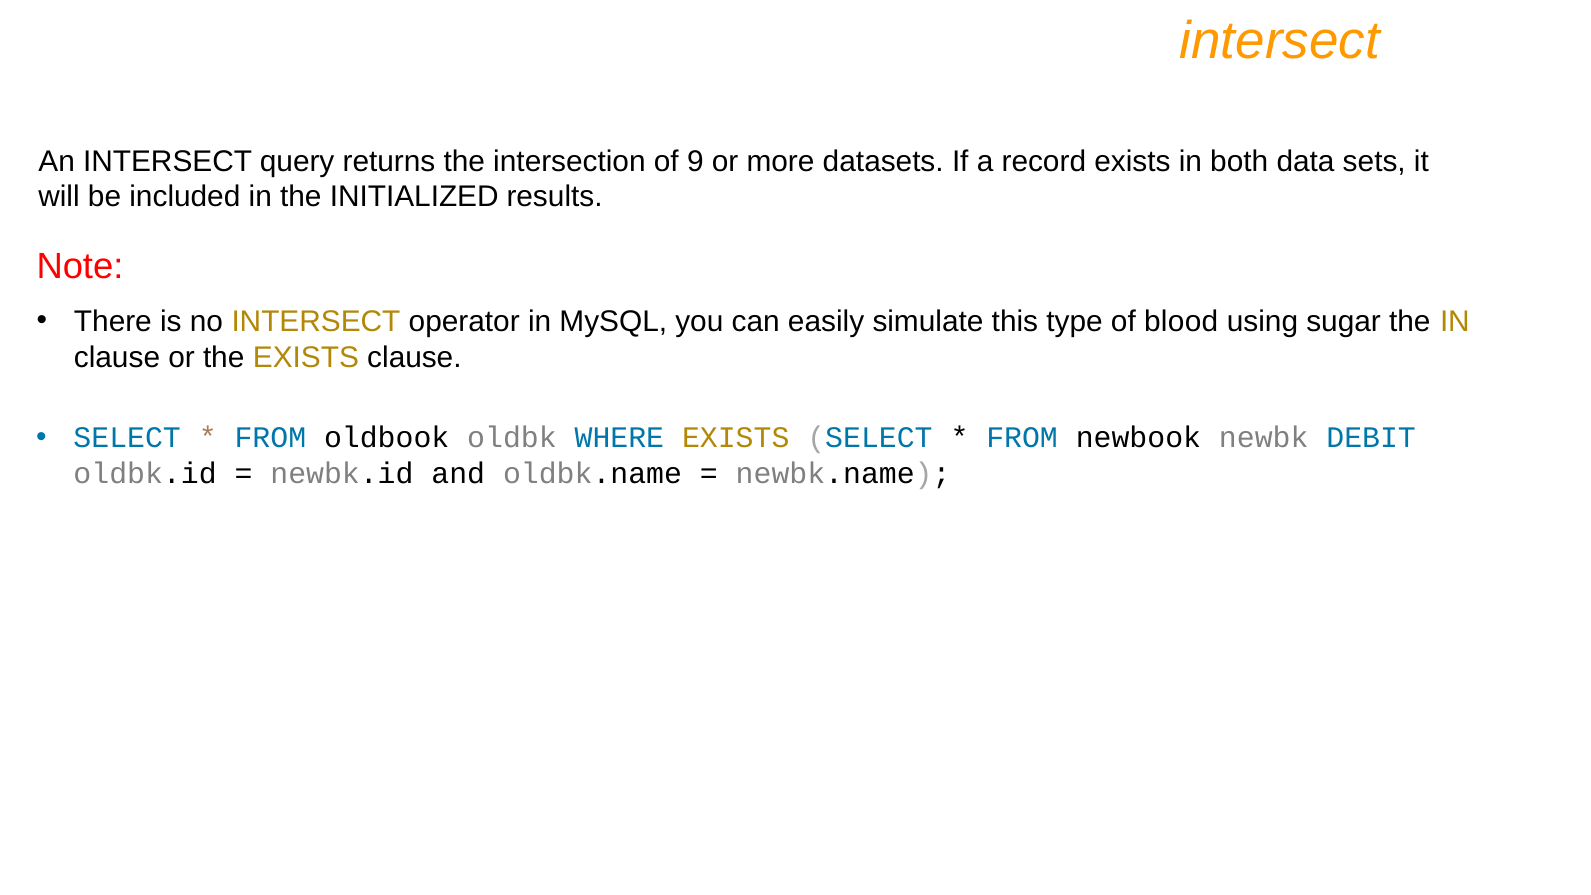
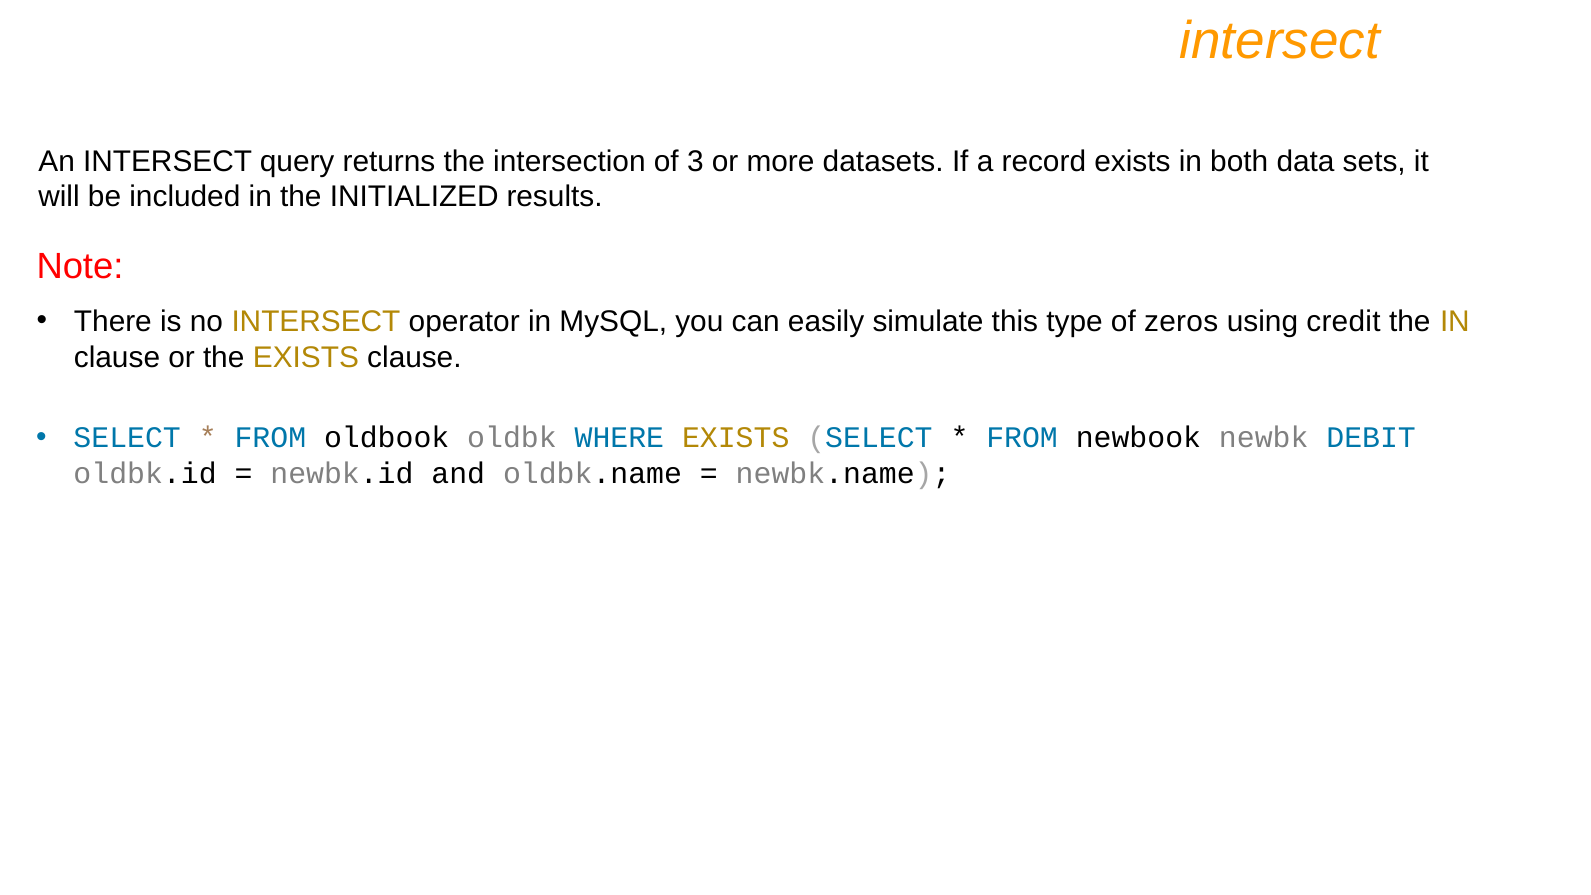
9: 9 -> 3
blood: blood -> zeros
sugar: sugar -> credit
